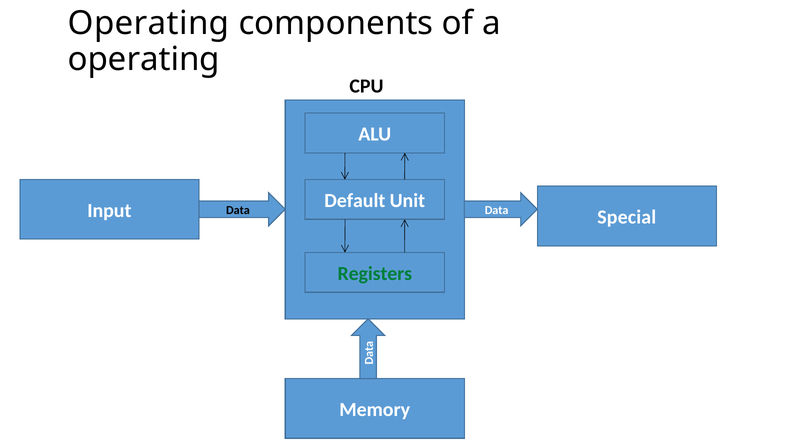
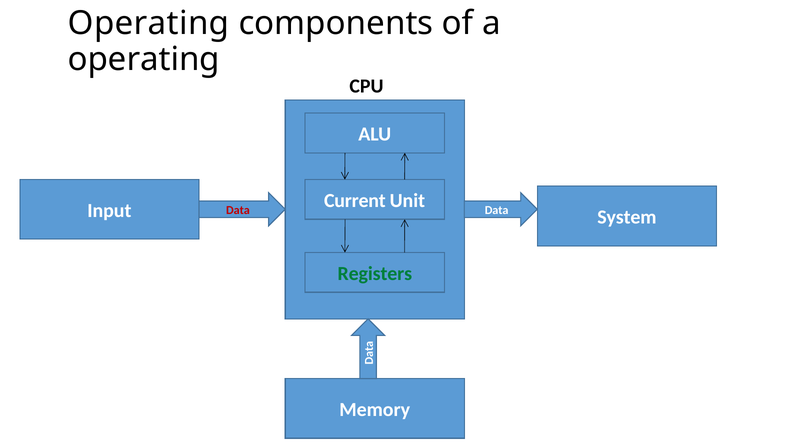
Default: Default -> Current
Special: Special -> System
Data at (238, 210) colour: black -> red
